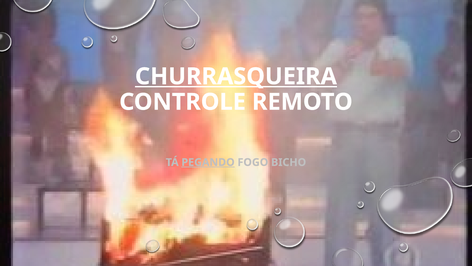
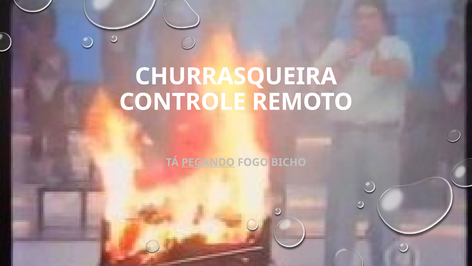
CHURRASQUEIRA underline: present -> none
